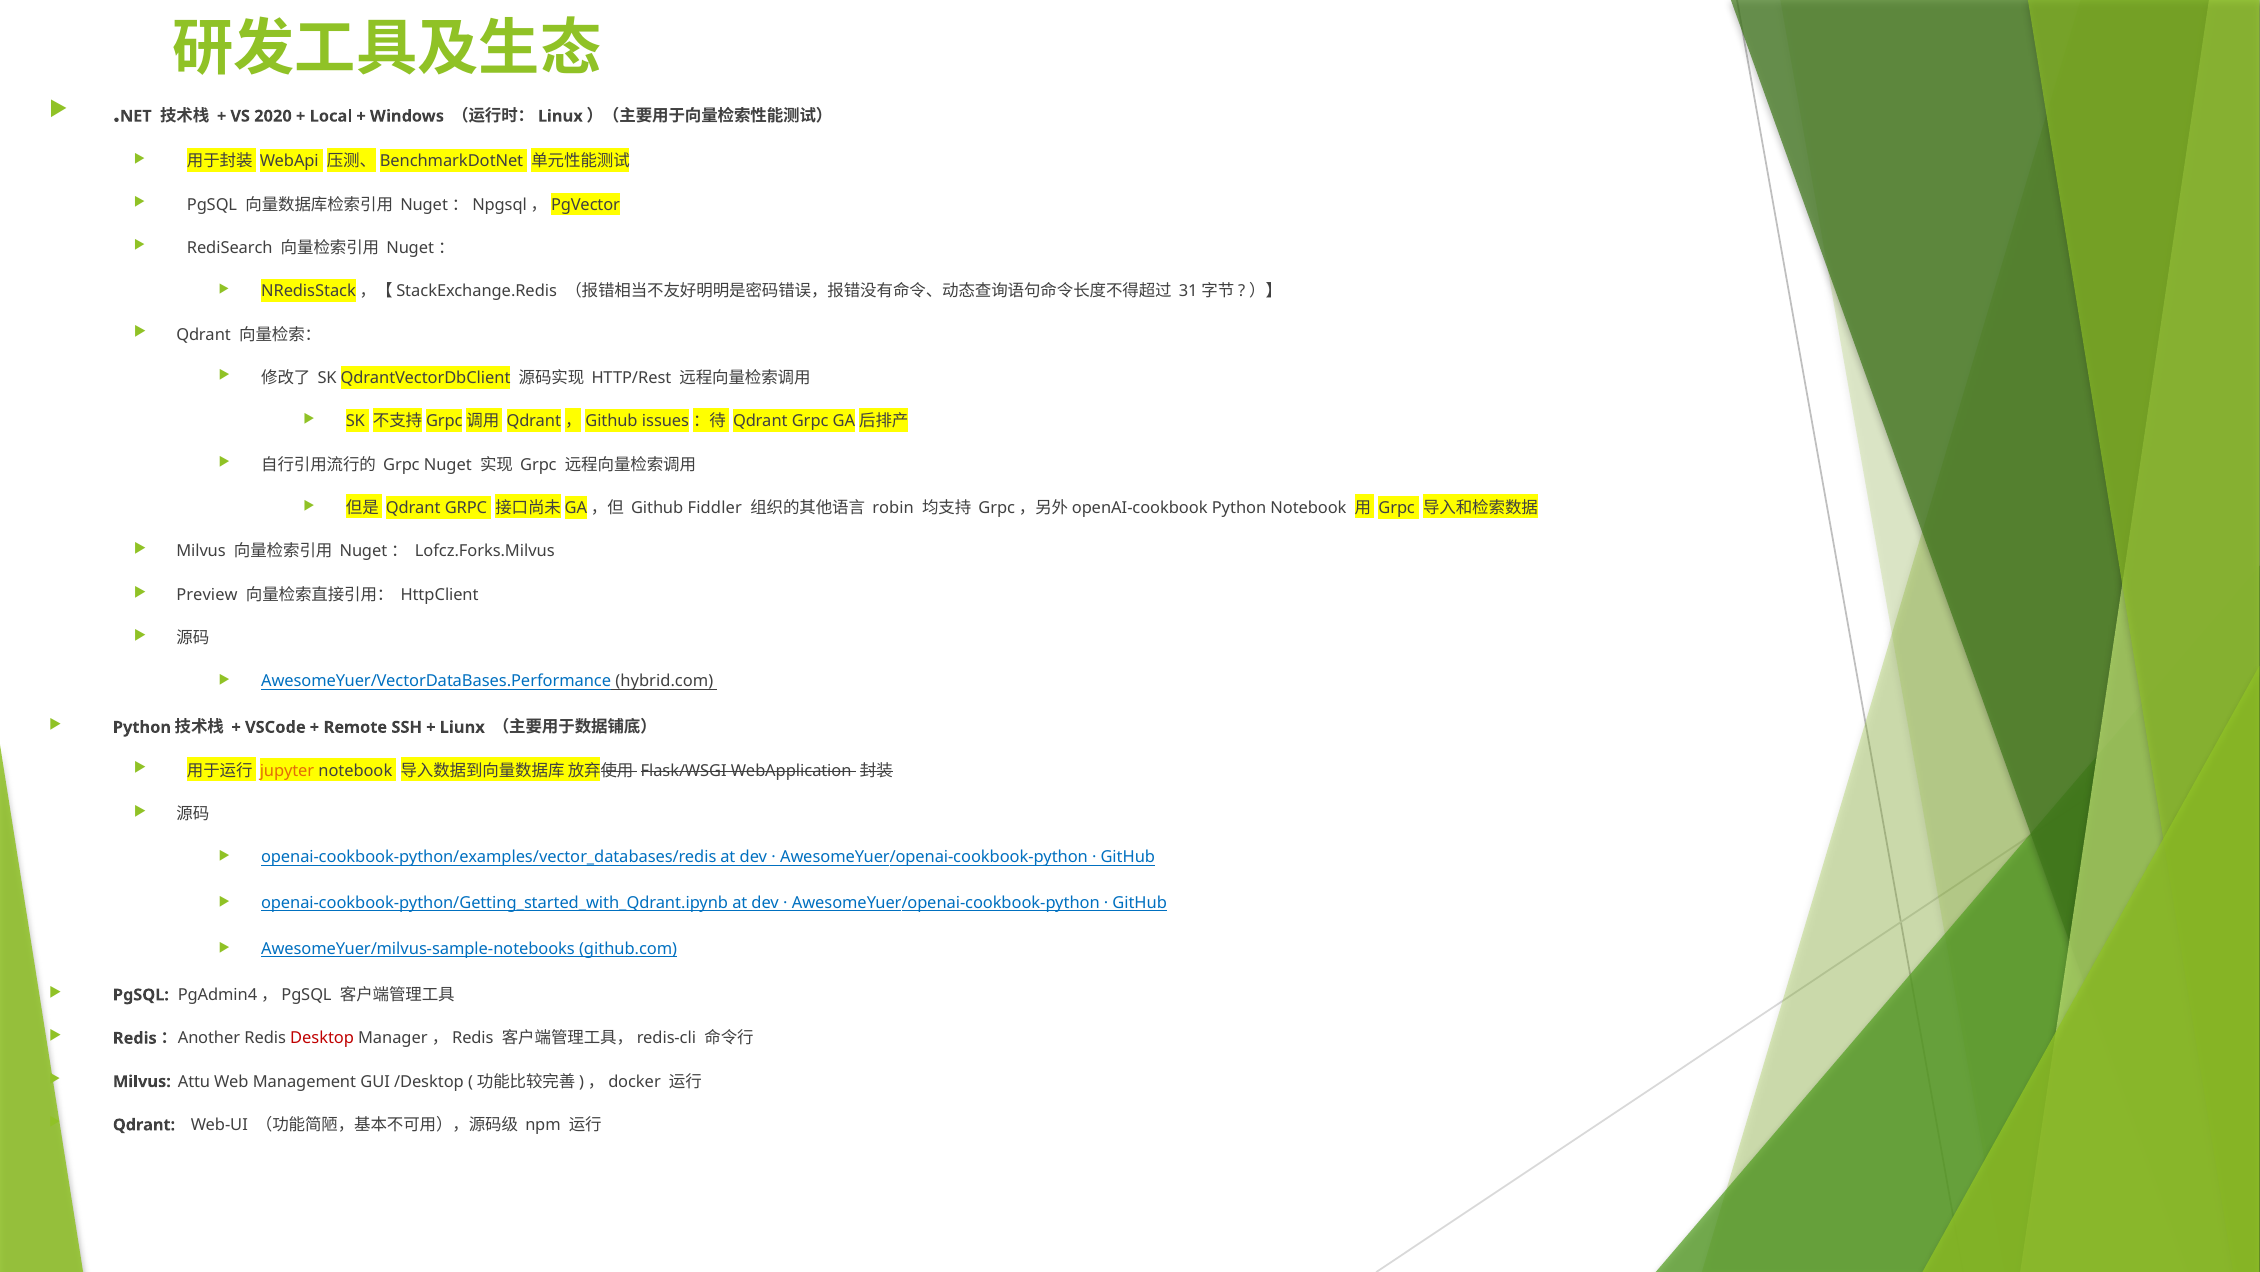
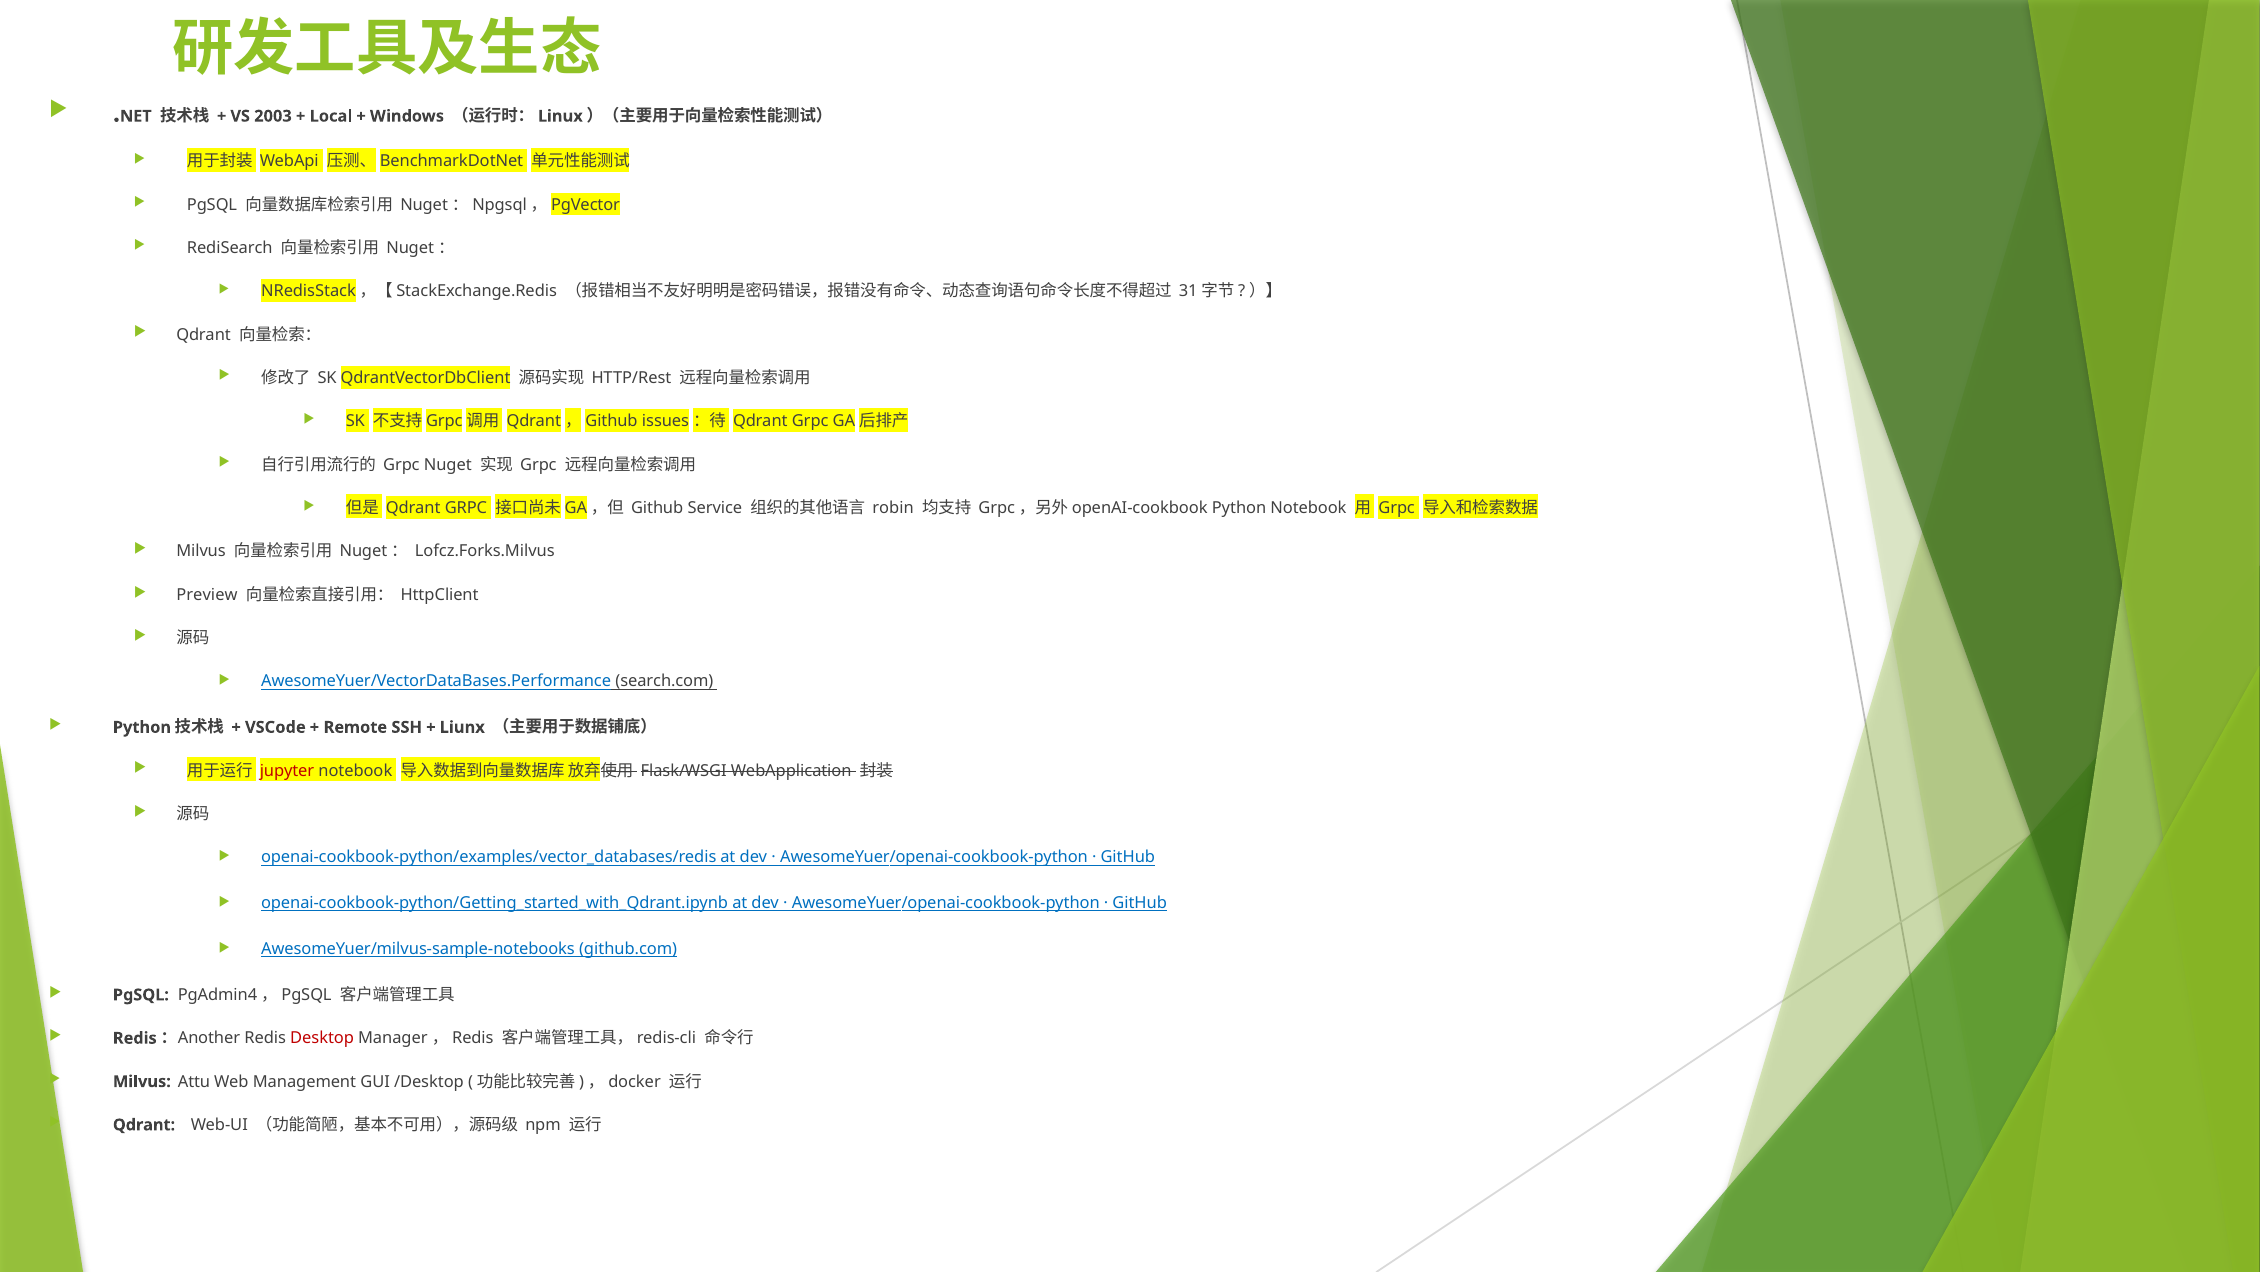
2020: 2020 -> 2003
Fiddler: Fiddler -> Service
hybrid.com: hybrid.com -> search.com
jupyter colour: orange -> red
